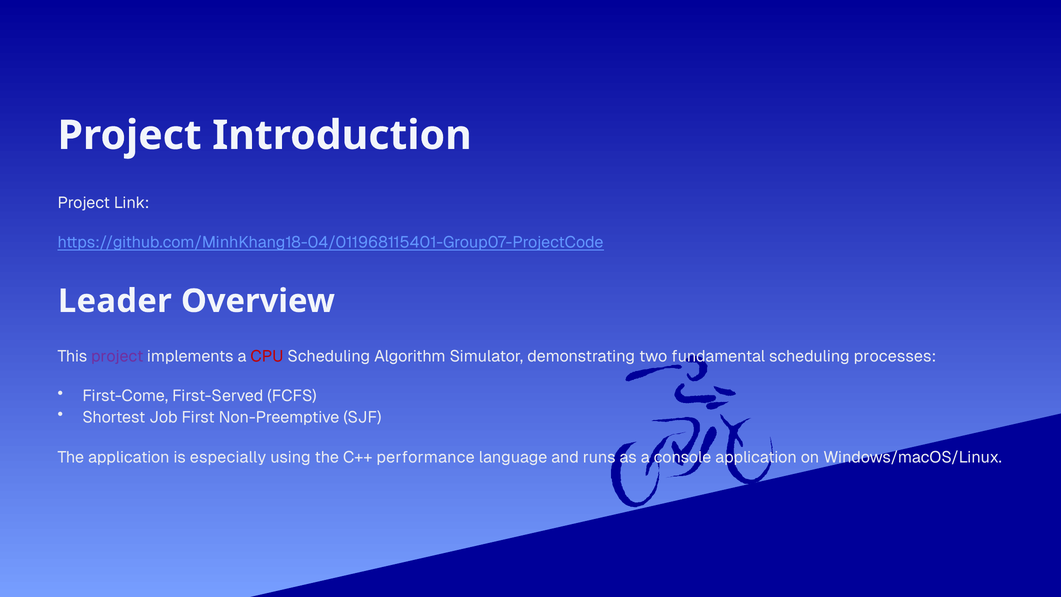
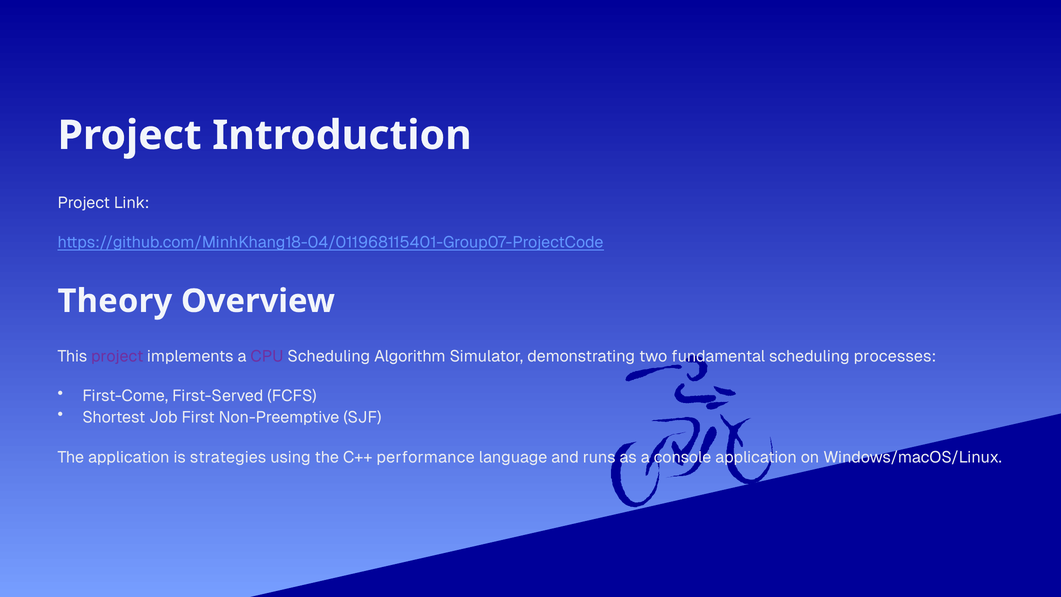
Leader: Leader -> Theory
CPU colour: red -> purple
especially: especially -> strategies
